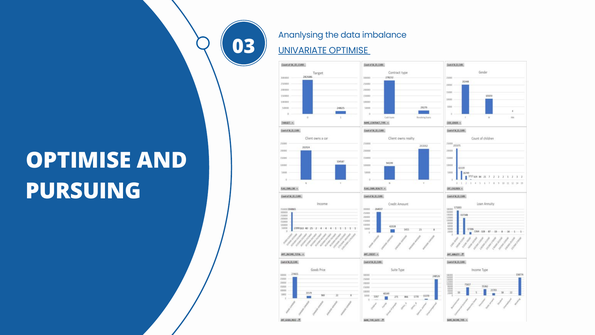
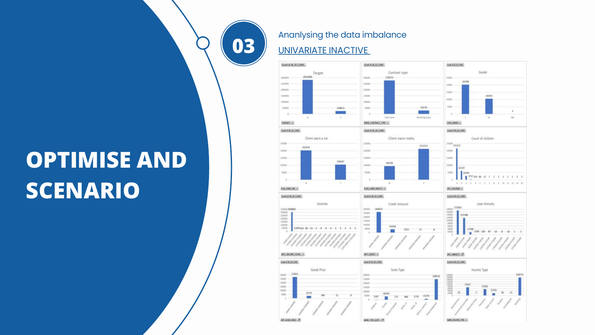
UNIVARIATE OPTIMISE: OPTIMISE -> INACTIVE
PURSUING: PURSUING -> SCENARIO
